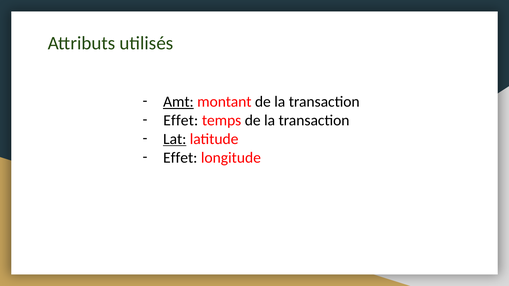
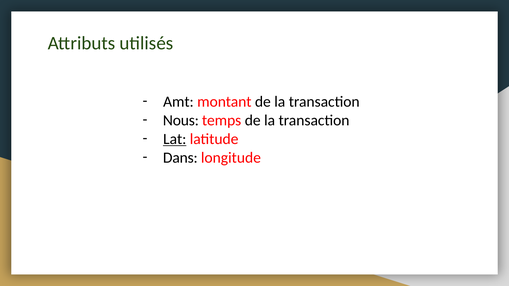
Amt underline: present -> none
Effet at (181, 121): Effet -> Nous
Effet at (180, 158): Effet -> Dans
